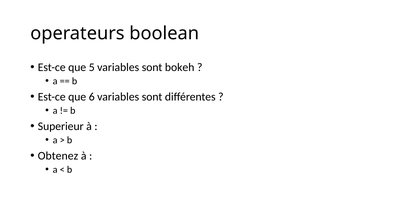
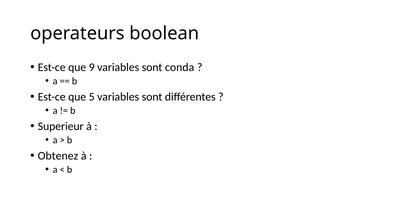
5: 5 -> 9
bokeh: bokeh -> conda
6: 6 -> 5
